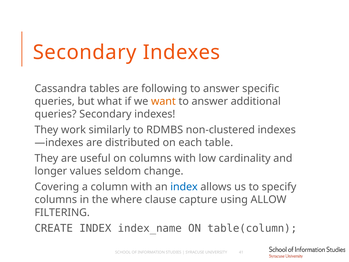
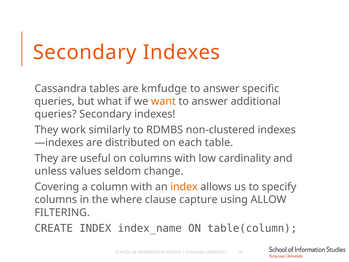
following: following -> kmfudge
longer: longer -> unless
index at (184, 187) colour: blue -> orange
